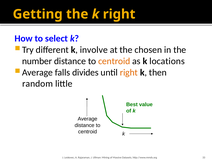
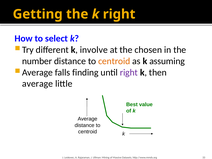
locations: locations -> assuming
divides: divides -> finding
right at (129, 72) colour: orange -> purple
random at (38, 84): random -> average
